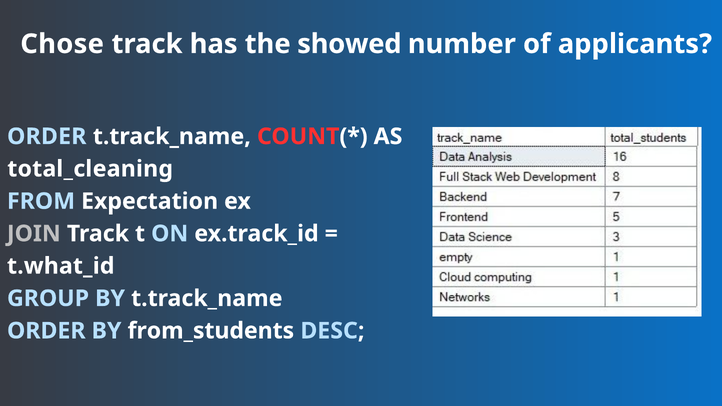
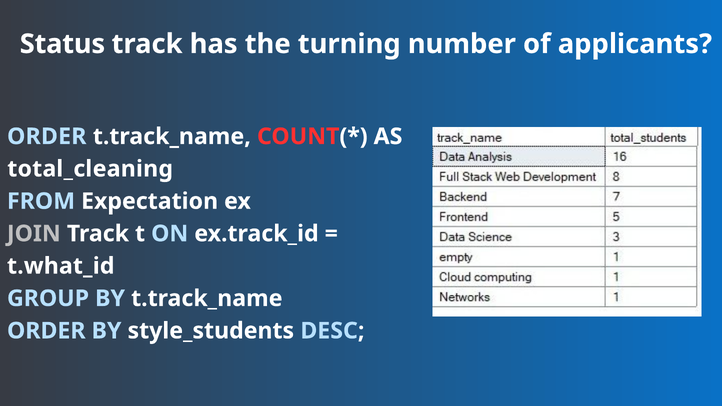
Chose: Chose -> Status
showed: showed -> turning
from_students: from_students -> style_students
